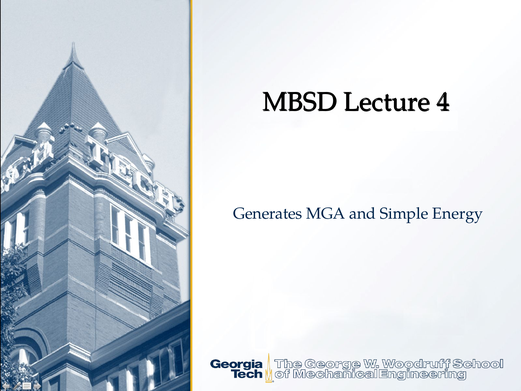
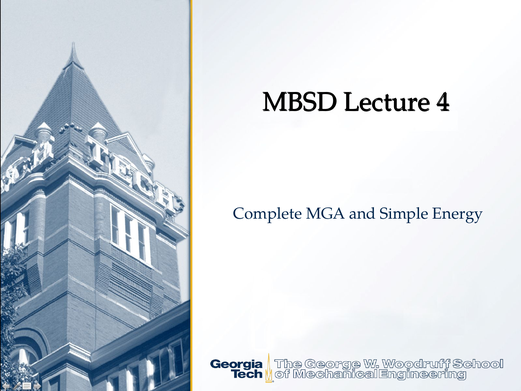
Generates: Generates -> Complete
